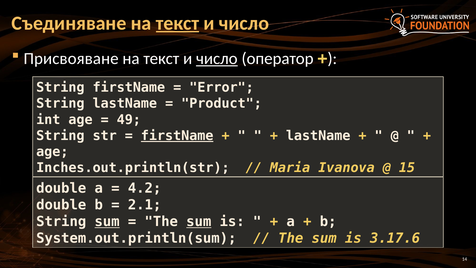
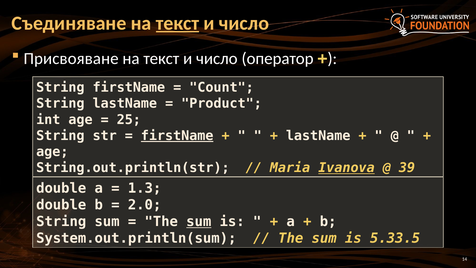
число at (217, 59) underline: present -> none
Error: Error -> Count
49: 49 -> 25
Inches.out.println(str: Inches.out.println(str -> String.out.println(str
Ivanova underline: none -> present
15: 15 -> 39
4.2: 4.2 -> 1.3
2.1: 2.1 -> 2.0
sum at (107, 222) underline: present -> none
3.17.6: 3.17.6 -> 5.33.5
